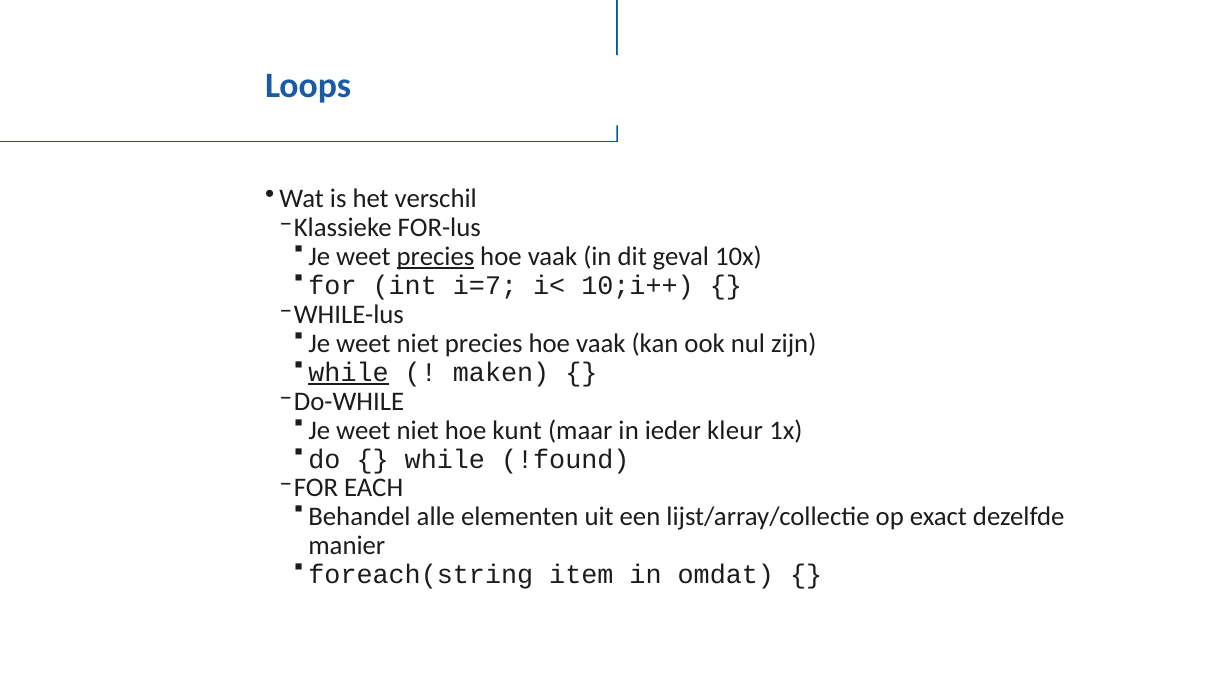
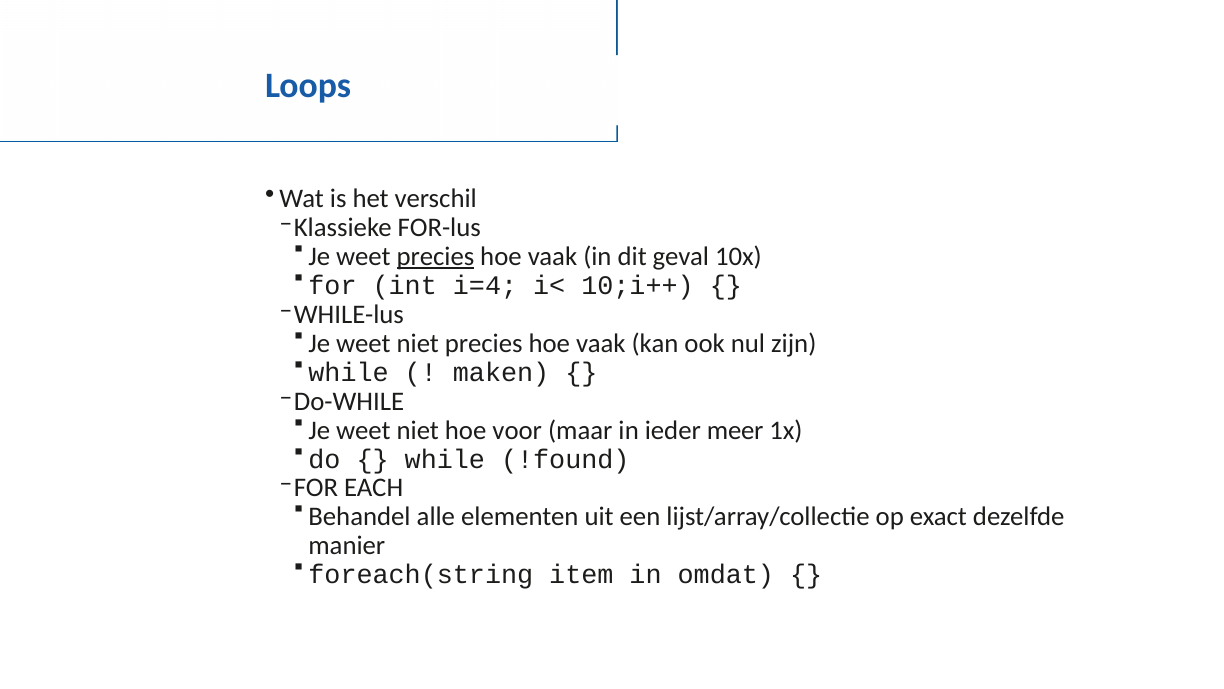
i=7: i=7 -> i=4
while at (349, 372) underline: present -> none
kunt: kunt -> voor
kleur: kleur -> meer
